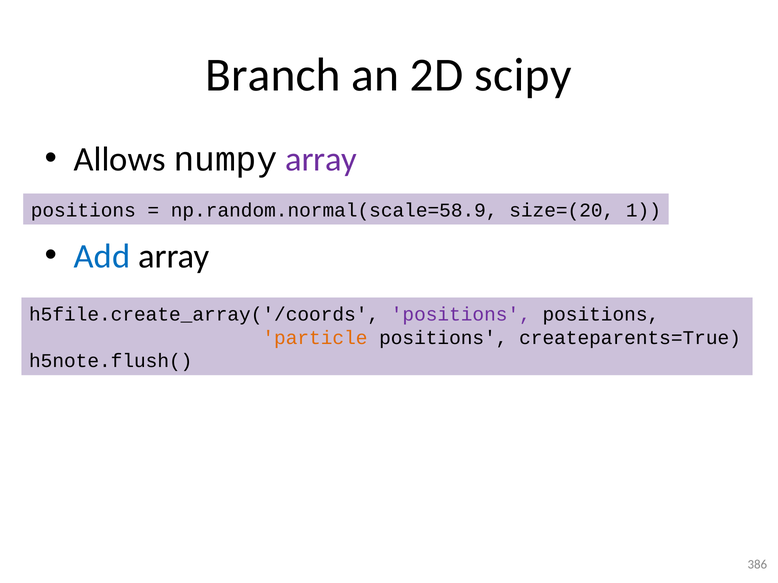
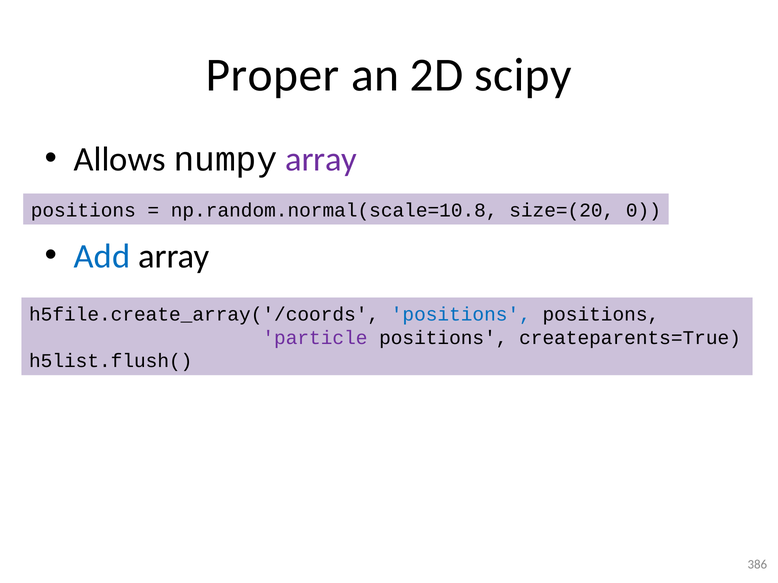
Branch: Branch -> Proper
np.random.normal(scale=58.9: np.random.normal(scale=58.9 -> np.random.normal(scale=10.8
1: 1 -> 0
positions at (461, 315) colour: purple -> blue
particle colour: orange -> purple
h5note.flush(: h5note.flush( -> h5list.flush(
